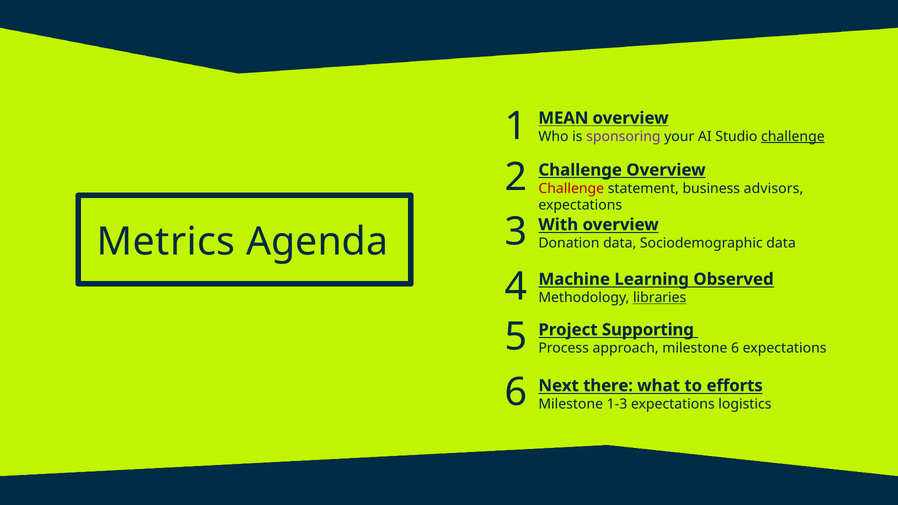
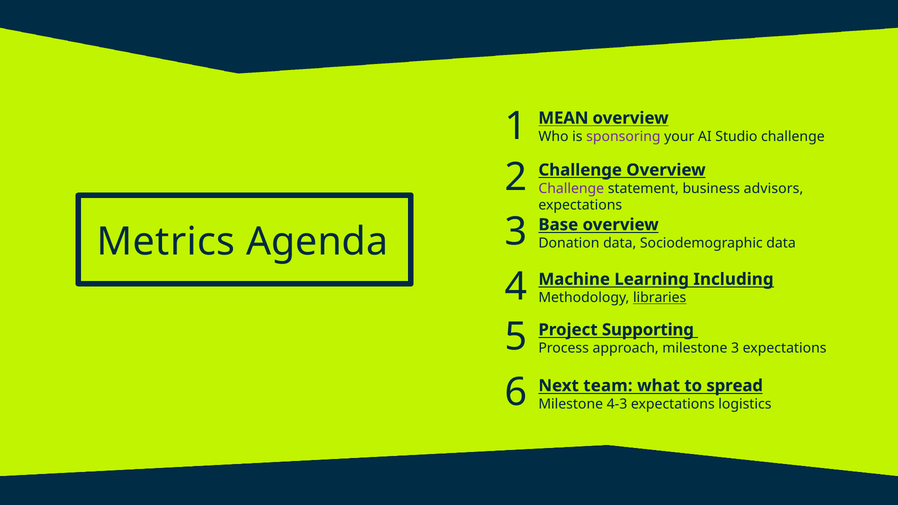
challenge at (793, 137) underline: present -> none
Challenge at (571, 189) colour: red -> purple
With: With -> Base
Observed: Observed -> Including
milestone 6: 6 -> 3
there: there -> team
efforts: efforts -> spread
1-3: 1-3 -> 4-3
